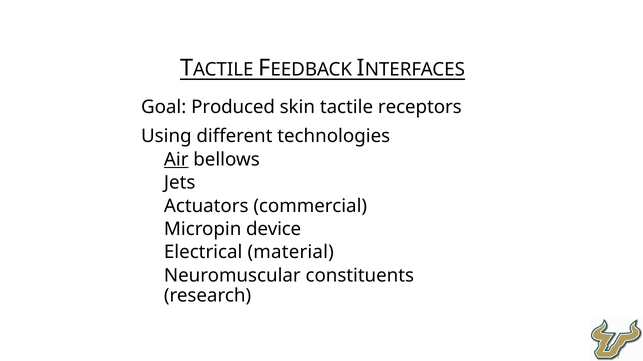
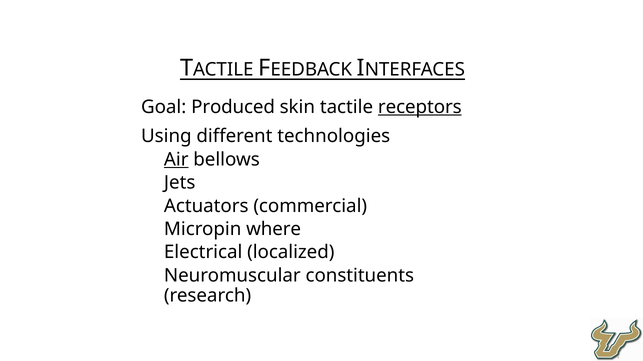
receptors underline: none -> present
device: device -> where
material: material -> localized
